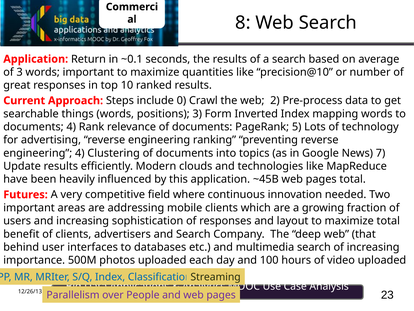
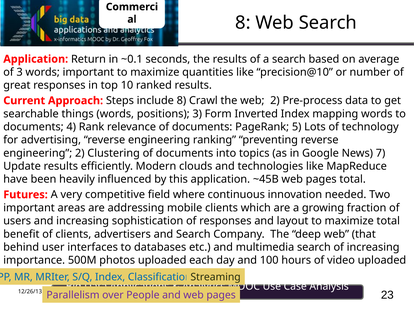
include 0: 0 -> 8
engineering 4: 4 -> 2
